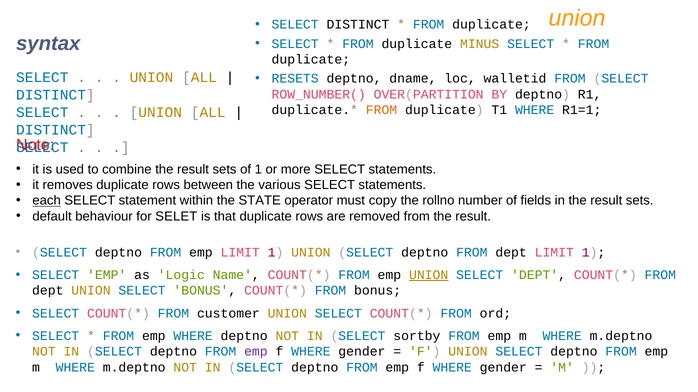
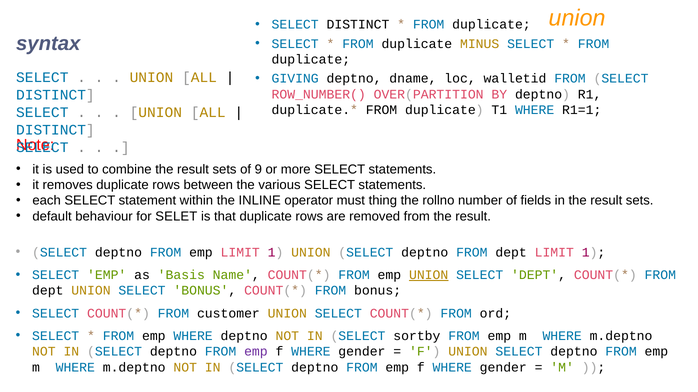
RESETS: RESETS -> GIVING
FROM at (382, 110) colour: orange -> black
of 1: 1 -> 9
each underline: present -> none
STATE: STATE -> INLINE
copy: copy -> thing
Logic: Logic -> Basis
